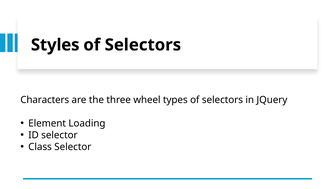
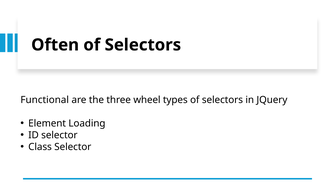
Styles: Styles -> Often
Characters: Characters -> Functional
